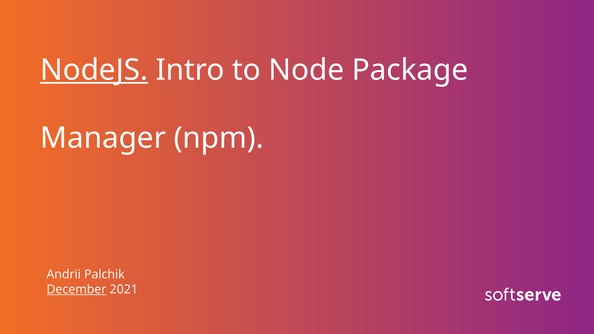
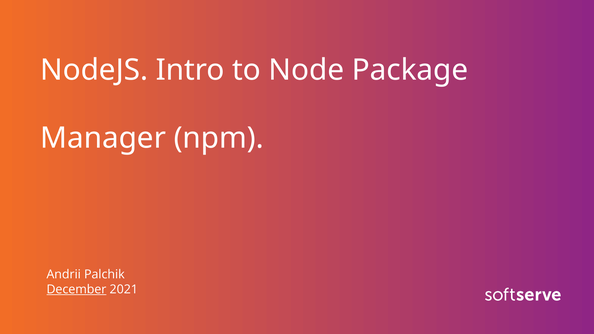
NodeJS underline: present -> none
